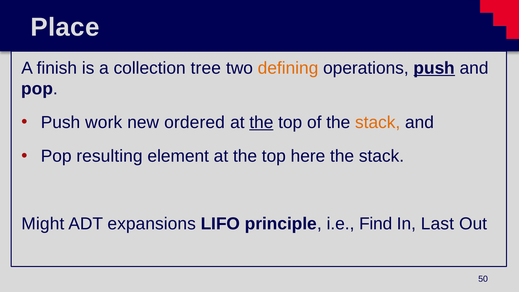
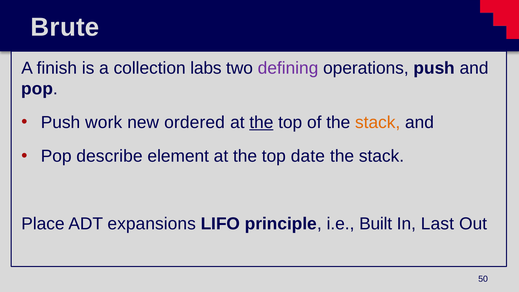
Place: Place -> Brute
tree: tree -> labs
defining colour: orange -> purple
push at (434, 68) underline: present -> none
resulting: resulting -> describe
here: here -> date
Might: Might -> Place
Find: Find -> Built
